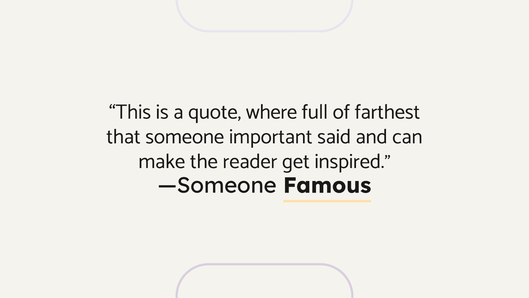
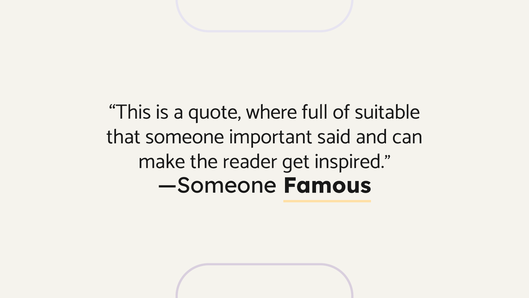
farthest: farthest -> suitable
